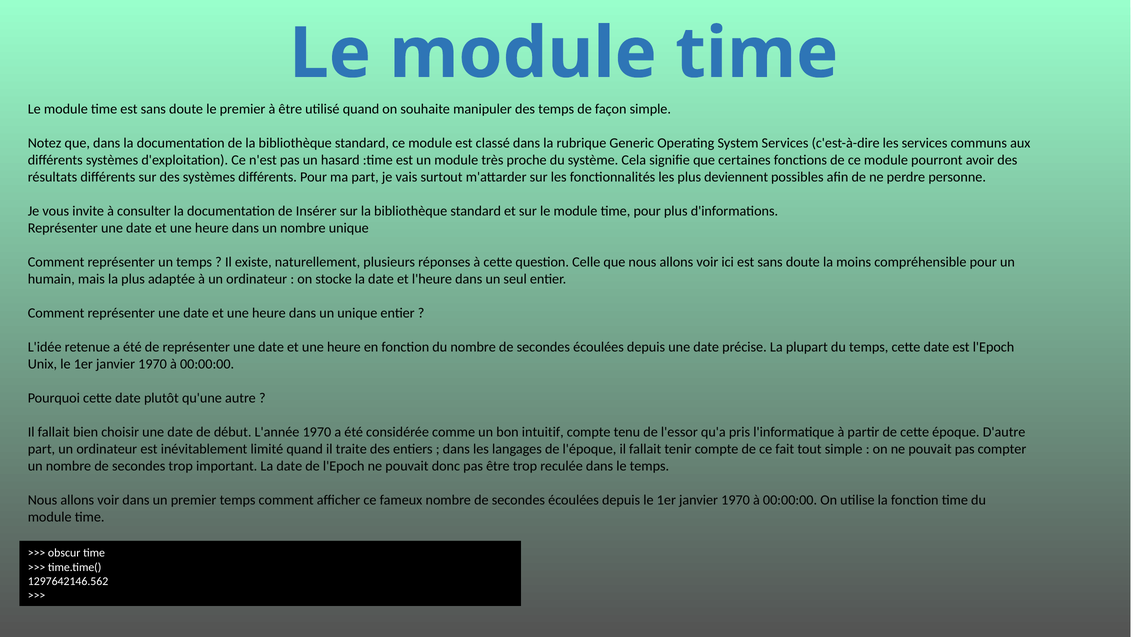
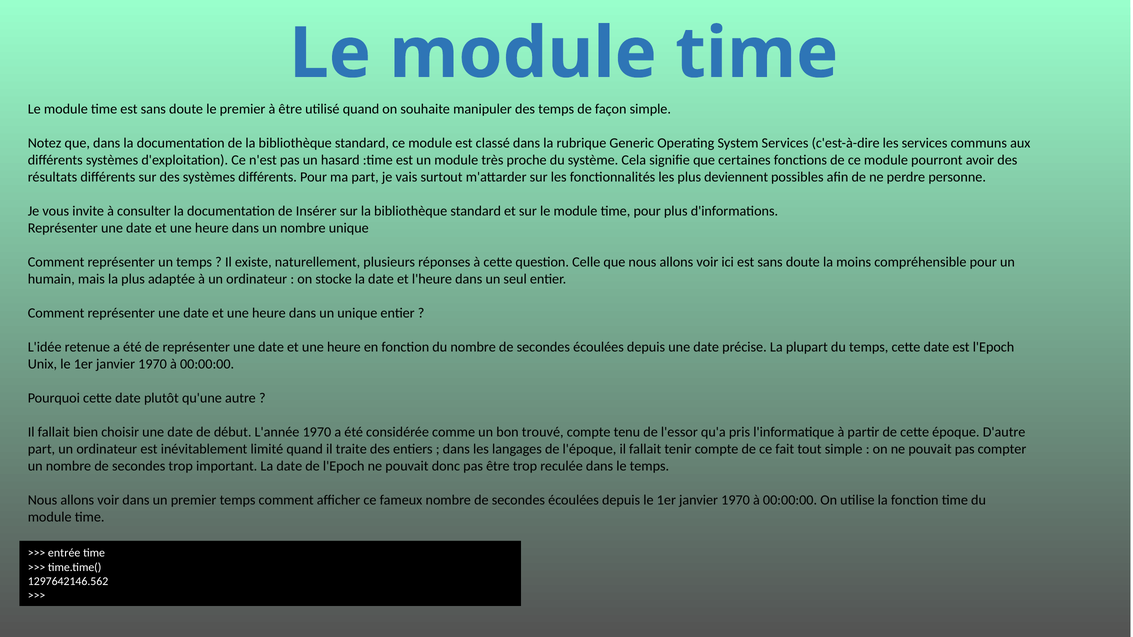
intuitif: intuitif -> trouvé
obscur: obscur -> entrée
